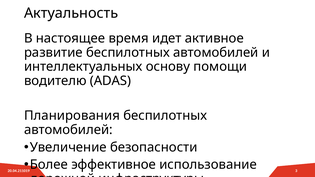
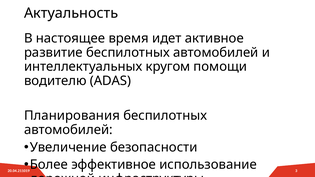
основу: основу -> кругом
